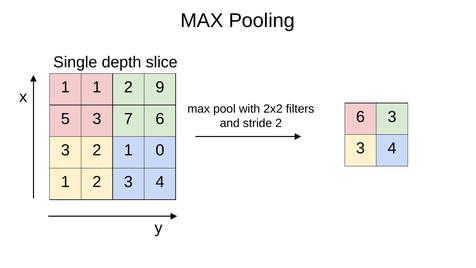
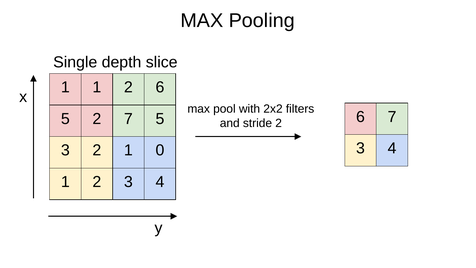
1 2 9: 9 -> 6
5 3: 3 -> 2
7 6: 6 -> 5
2 6 3: 3 -> 7
